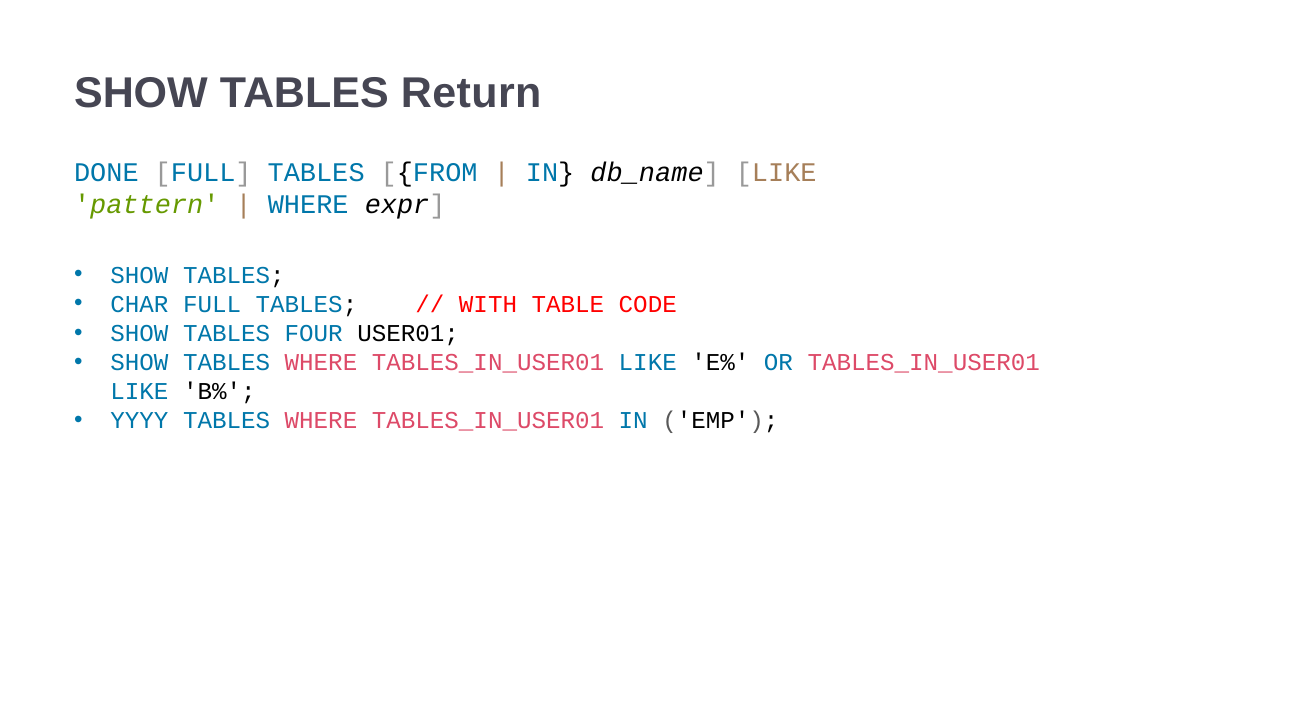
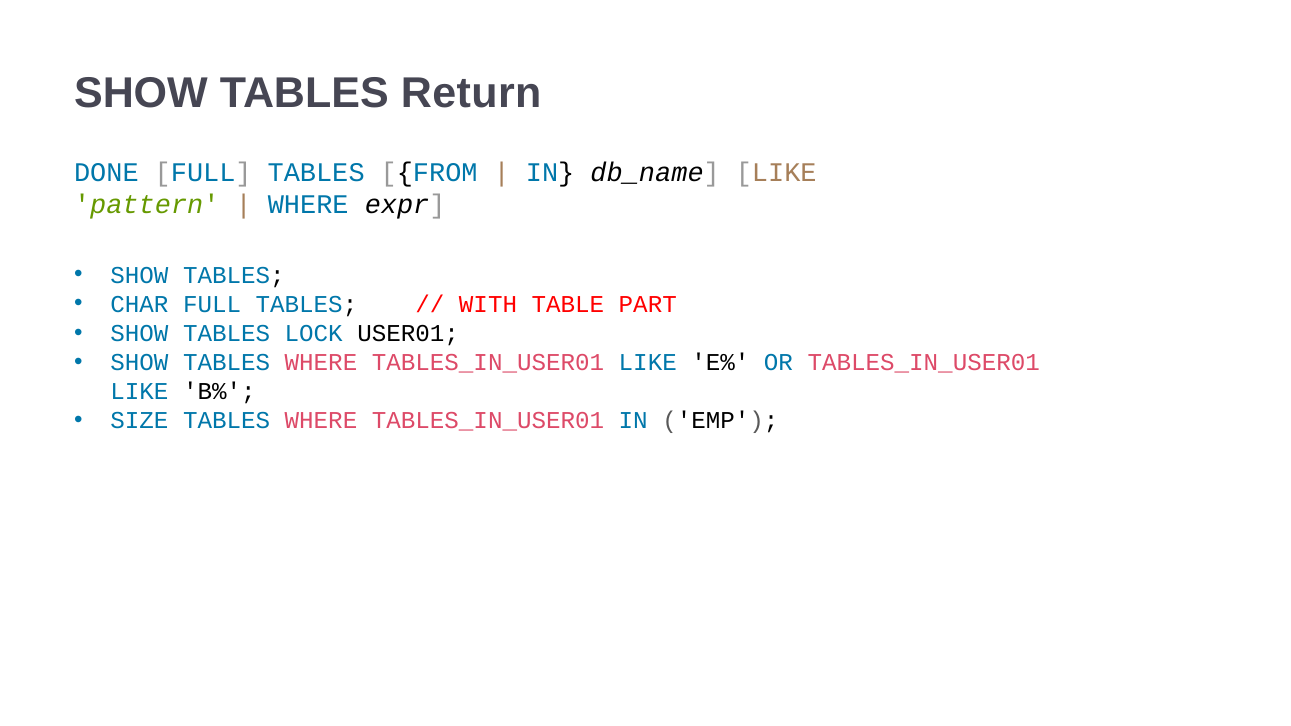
CODE: CODE -> PART
FOUR: FOUR -> LOCK
YYYY: YYYY -> SIZE
